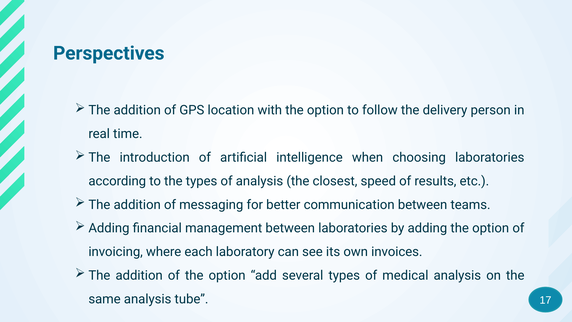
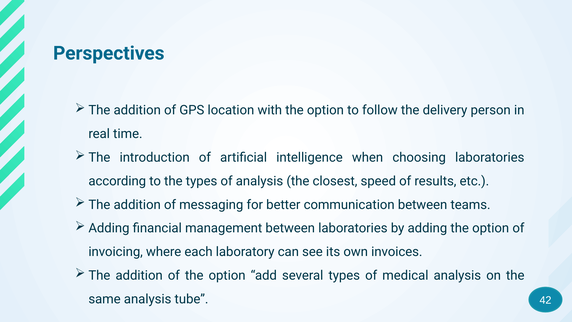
17: 17 -> 42
